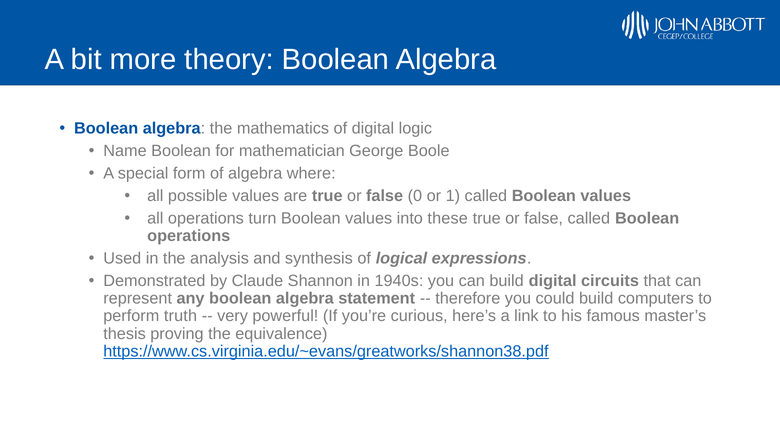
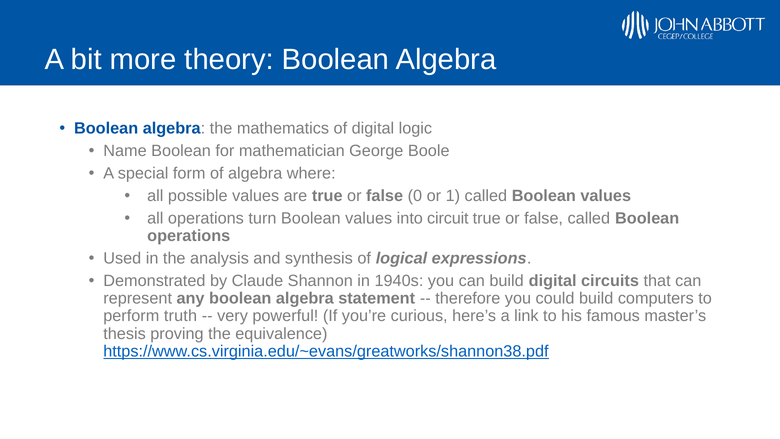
these: these -> circuit
